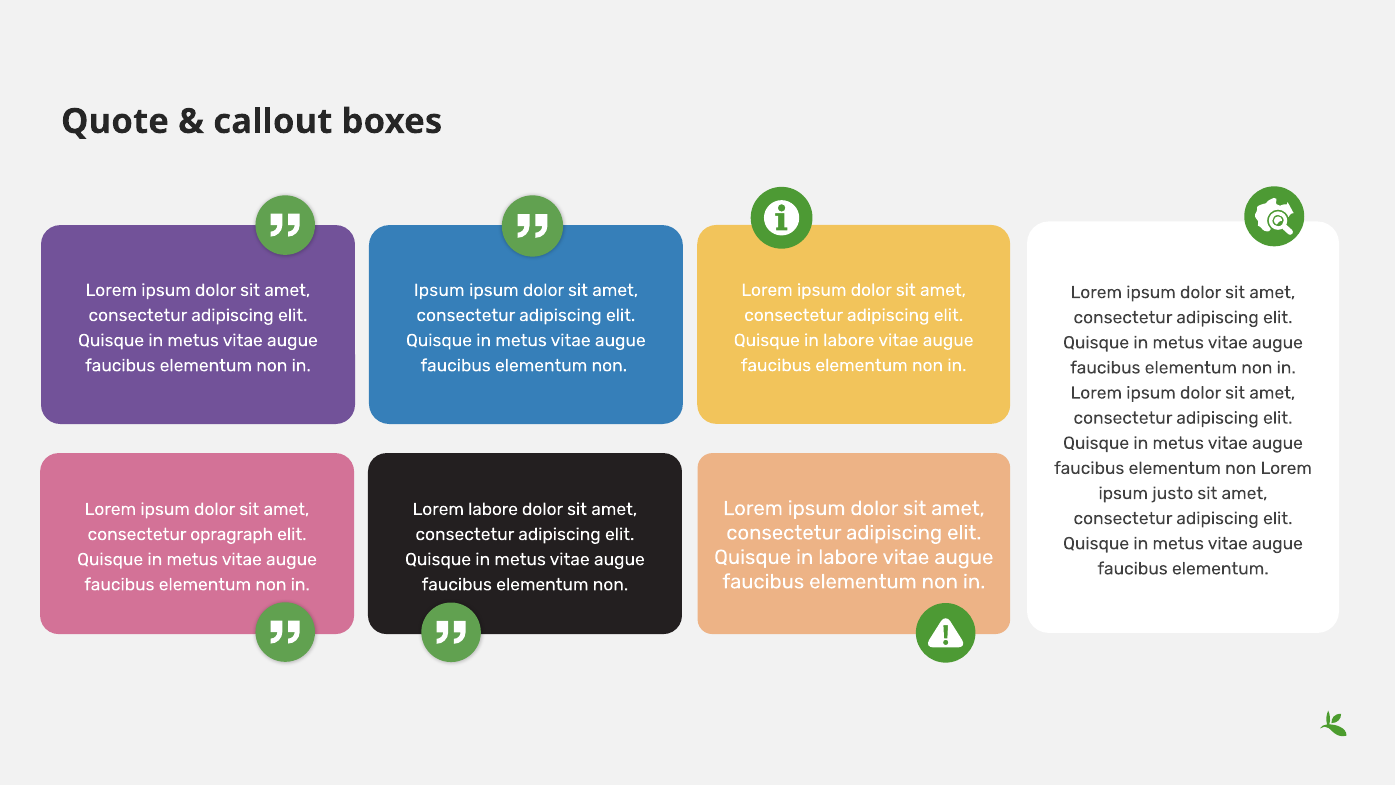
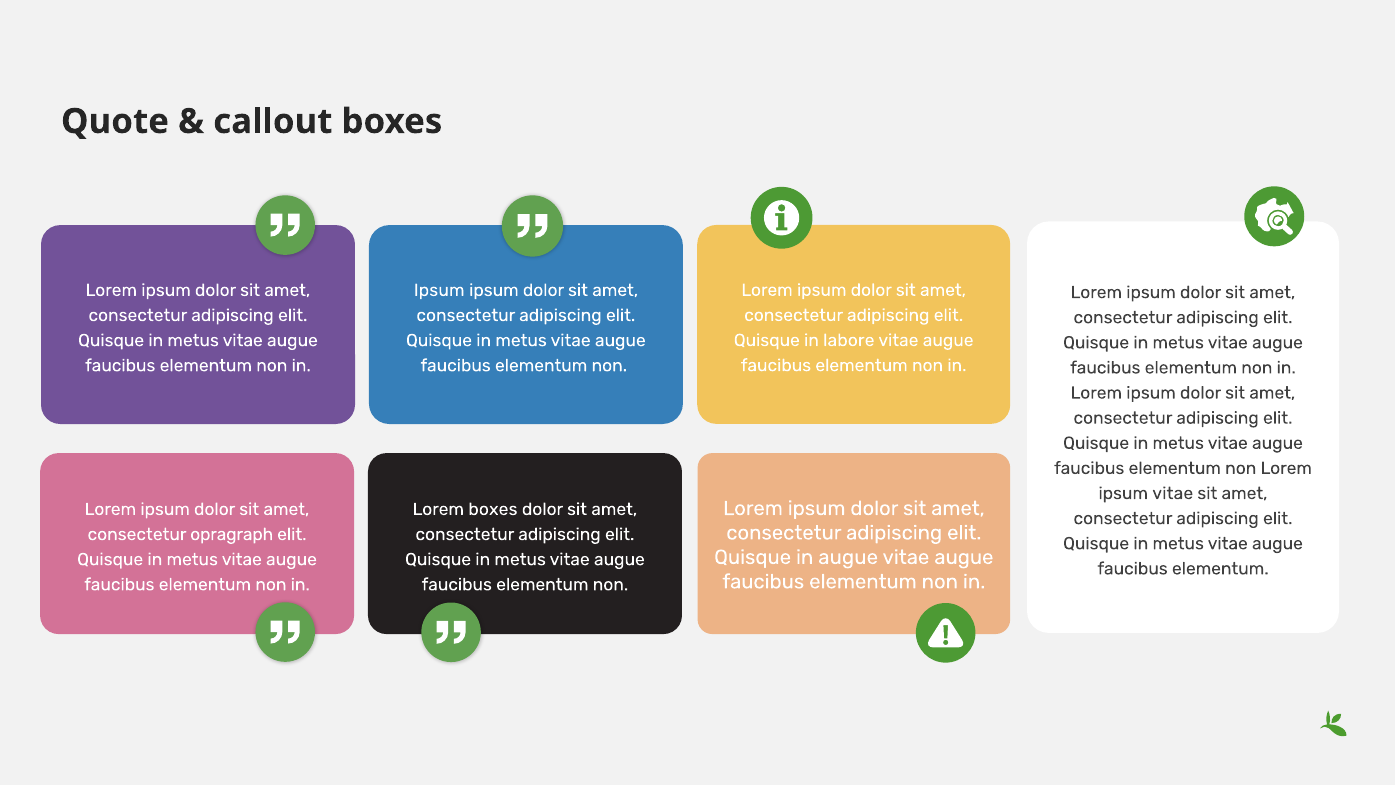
ipsum justo: justo -> vitae
Lorem labore: labore -> boxes
labore at (848, 557): labore -> augue
